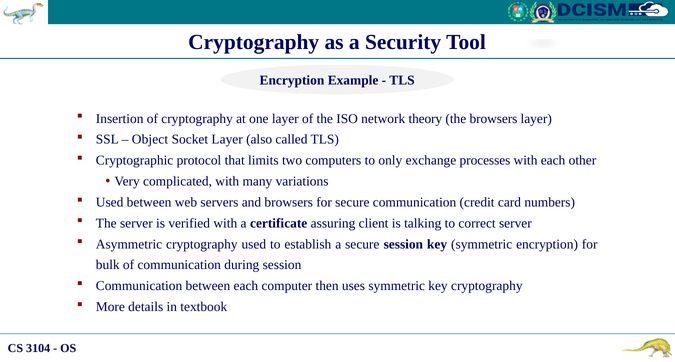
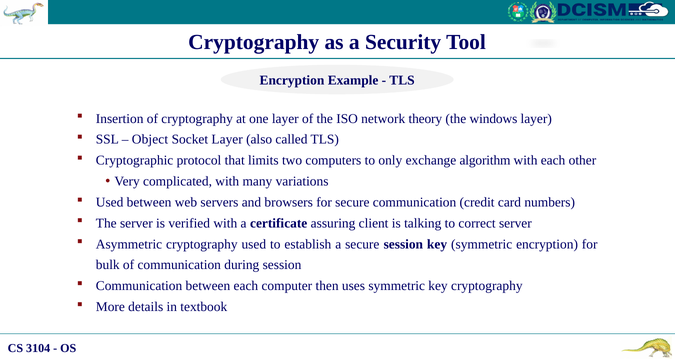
the browsers: browsers -> windows
processes: processes -> algorithm
